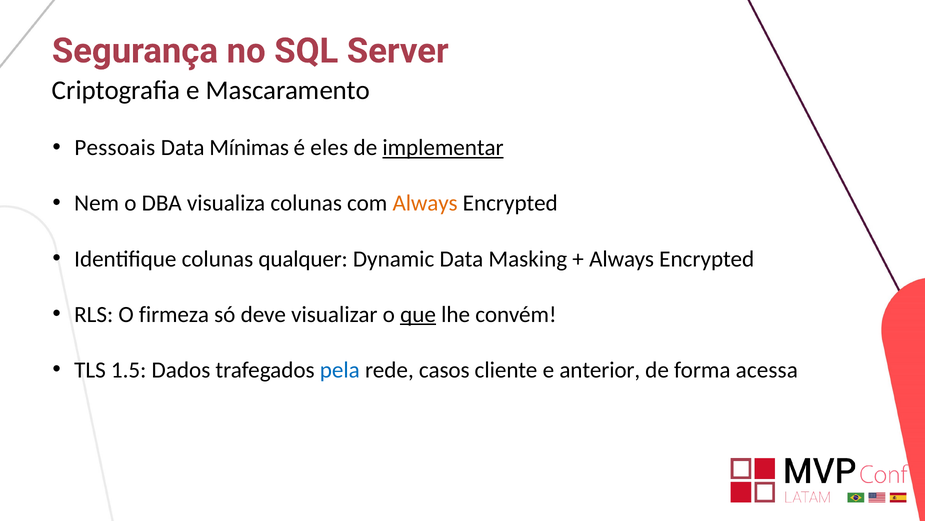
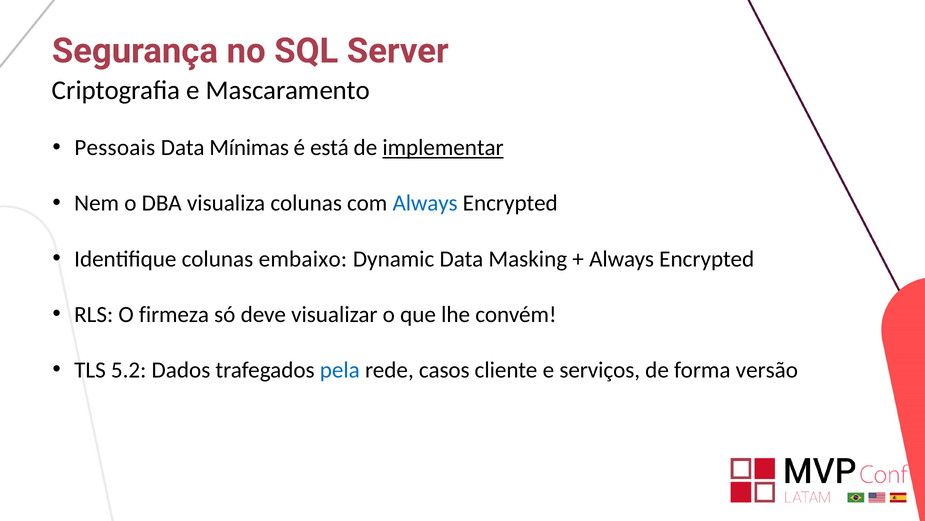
eles: eles -> está
Always at (425, 203) colour: orange -> blue
qualquer: qualquer -> embaixo
que underline: present -> none
1.5: 1.5 -> 5.2
anterior: anterior -> serviços
acessa: acessa -> versão
